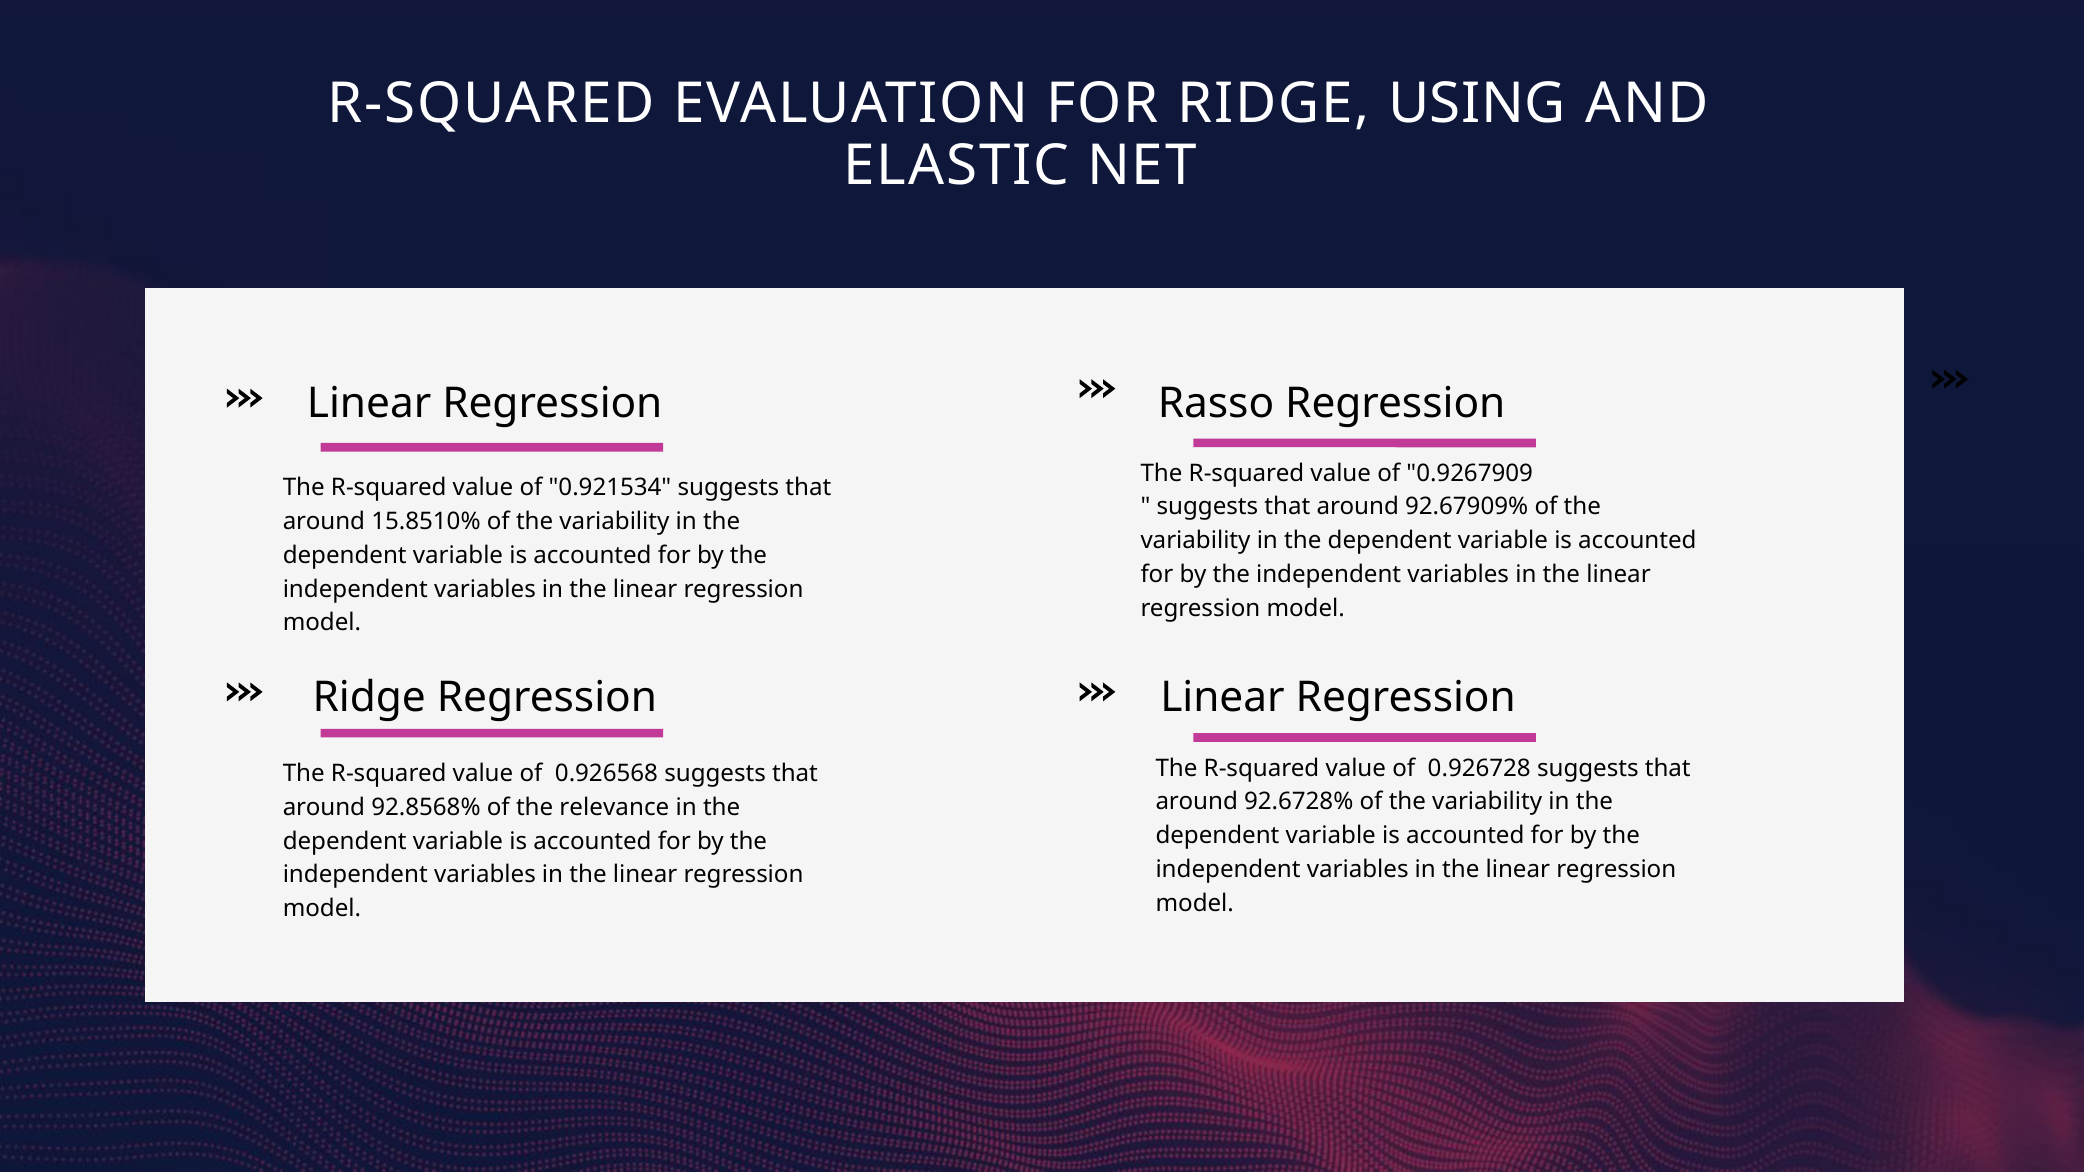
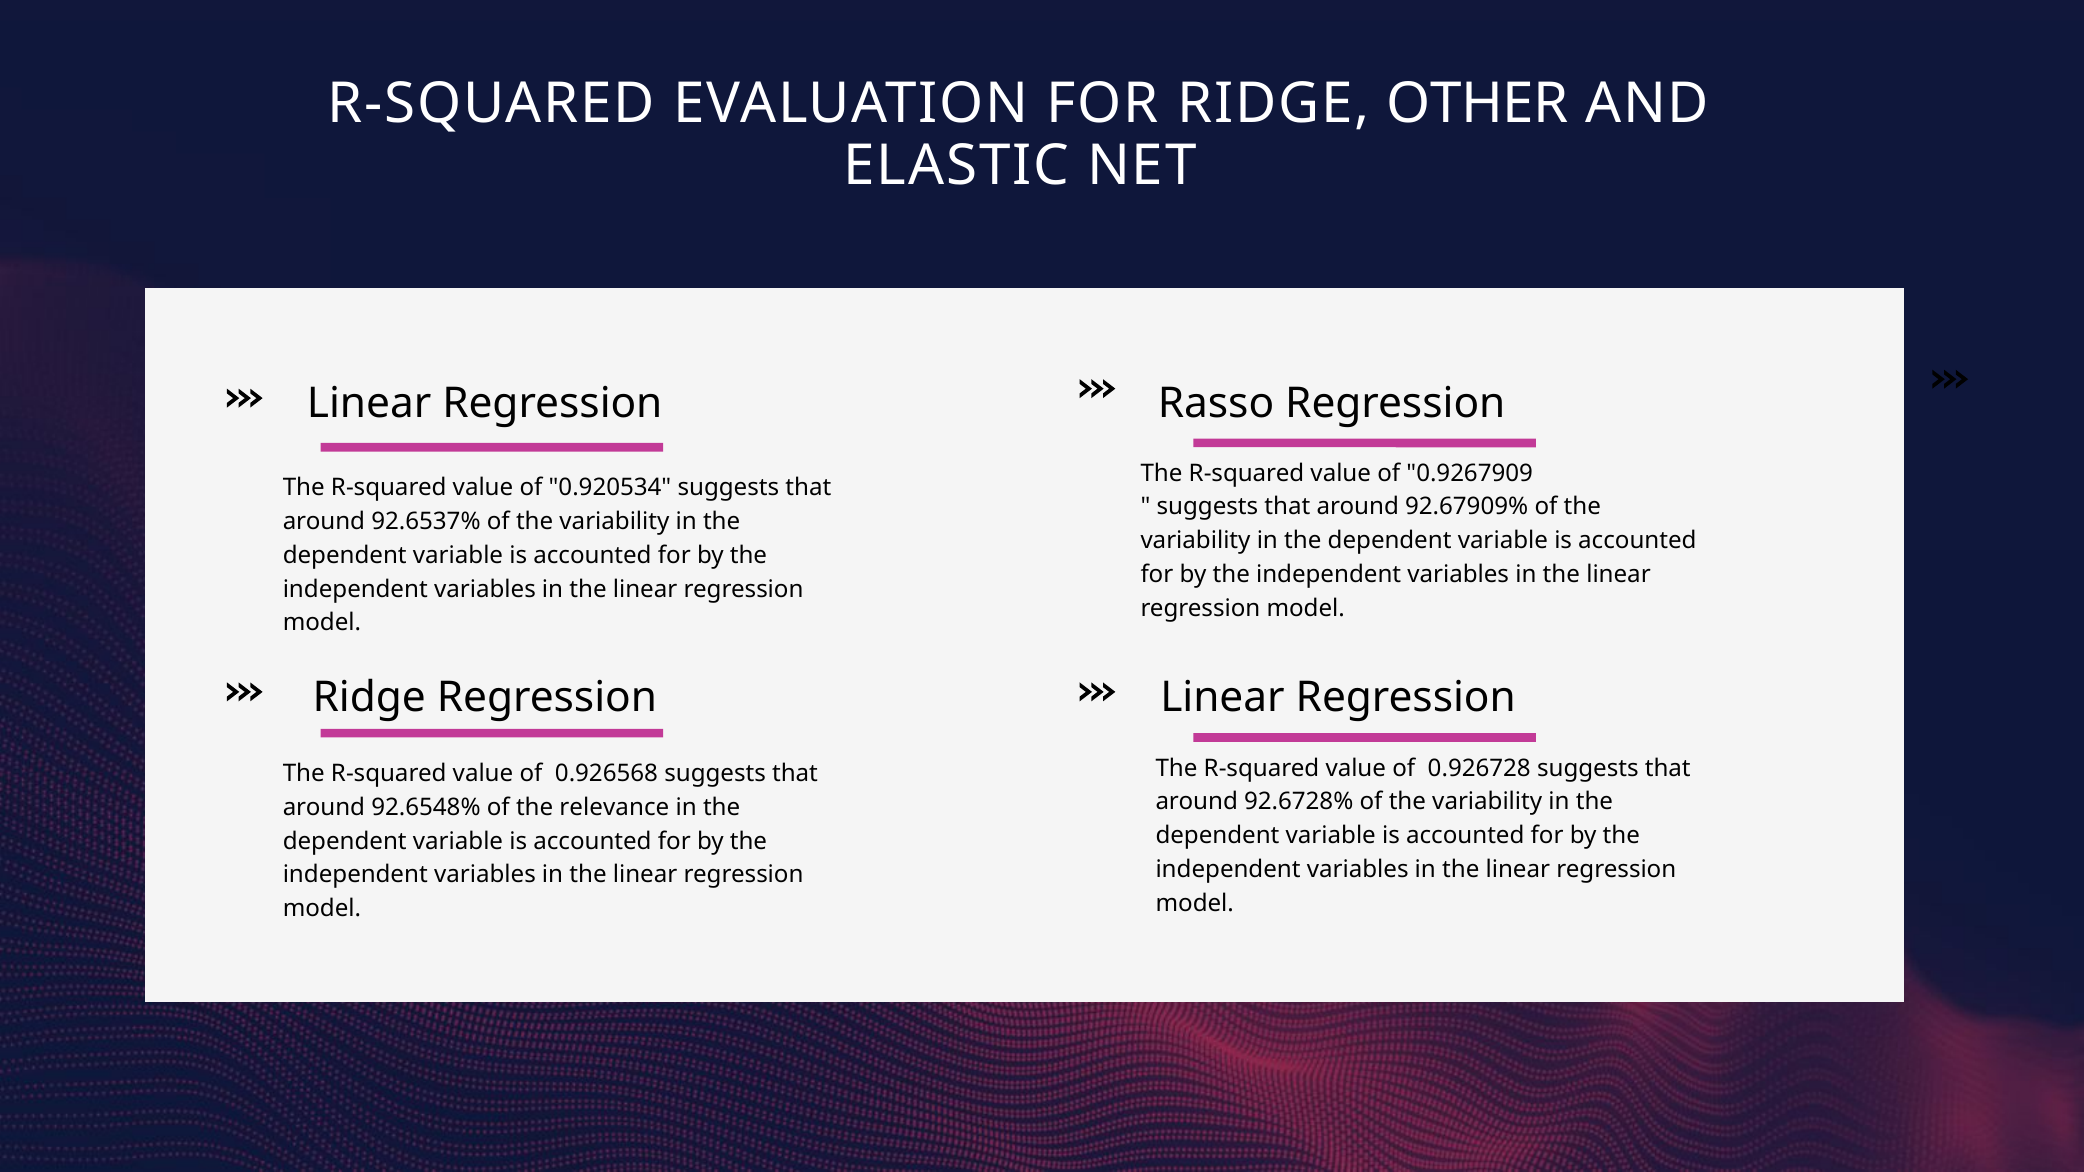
USING: USING -> OTHER
0.921534: 0.921534 -> 0.920534
15.8510%: 15.8510% -> 92.6537%
92.8568%: 92.8568% -> 92.6548%
